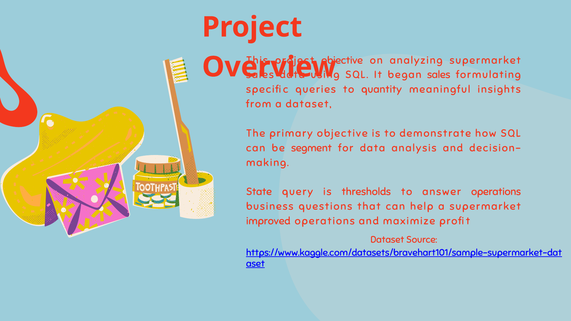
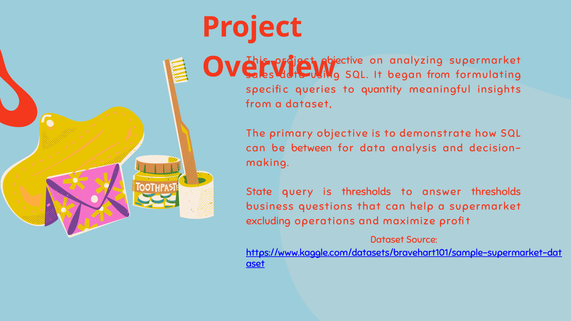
began sales: sales -> from
segment: segment -> between
answer operations: operations -> thresholds
improved: improved -> excluding
